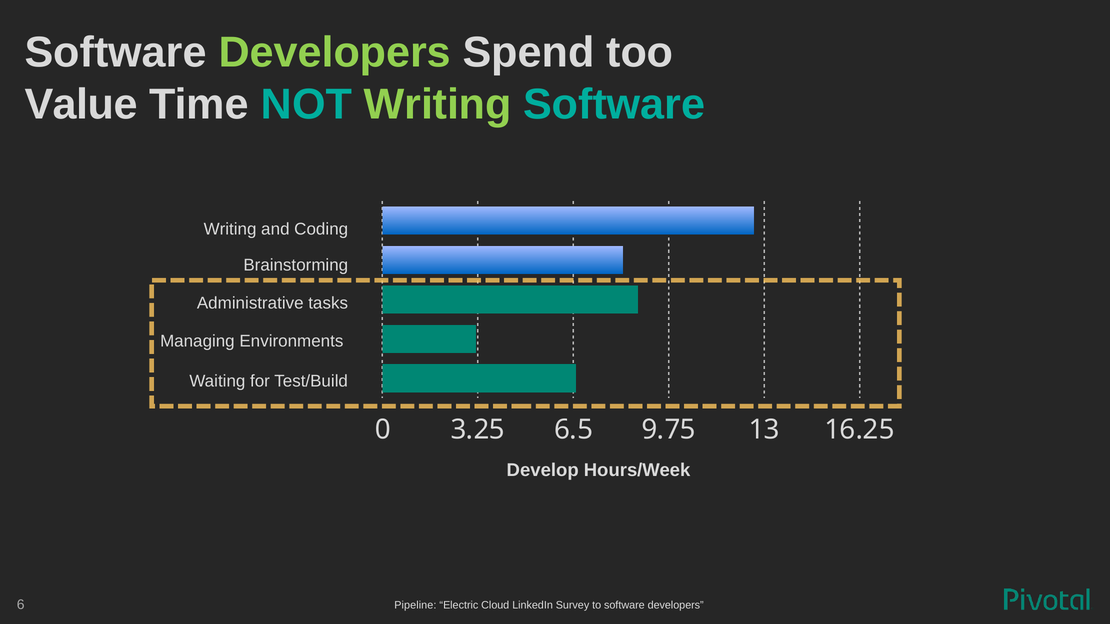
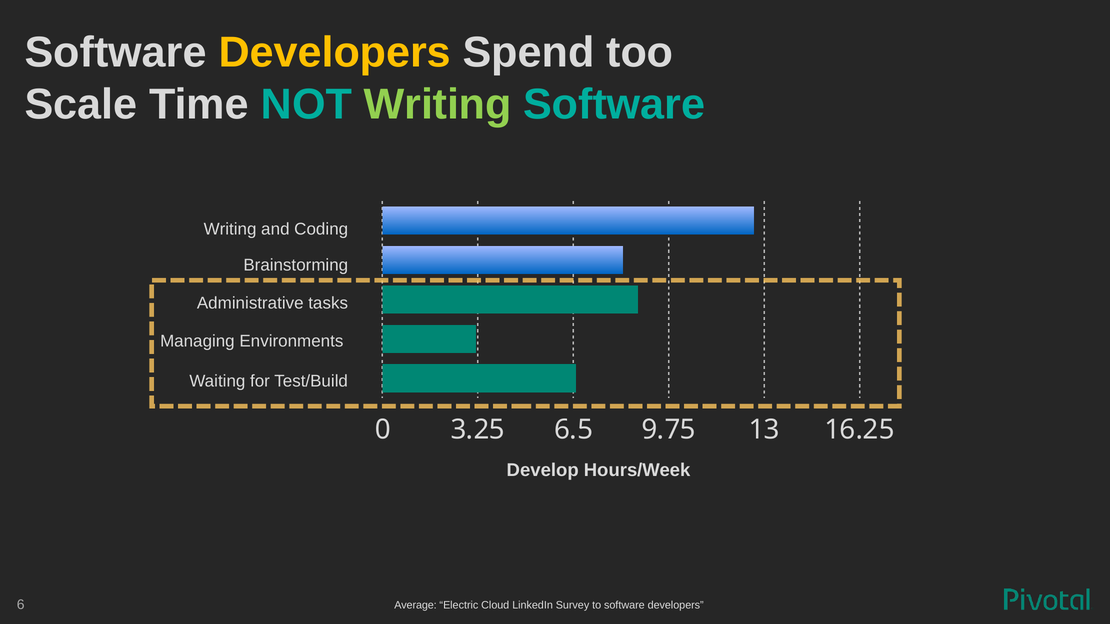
Developers at (335, 53) colour: light green -> yellow
Value: Value -> Scale
Pipeline: Pipeline -> Average
